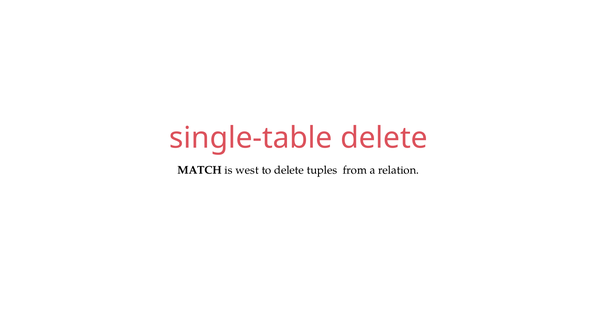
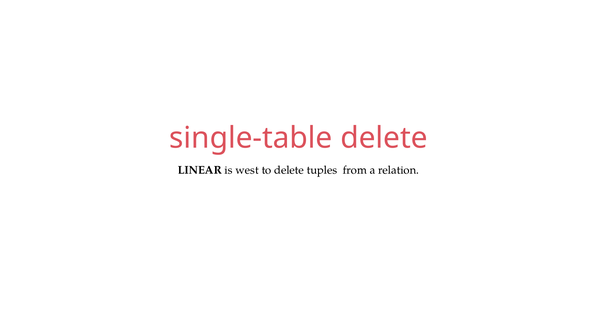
MATCH: MATCH -> LINEAR
